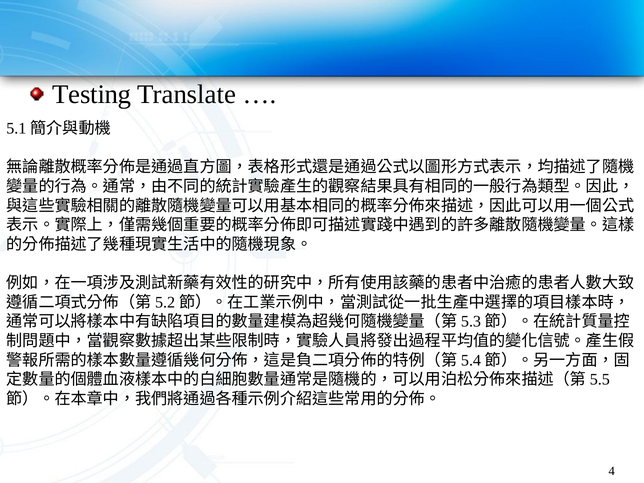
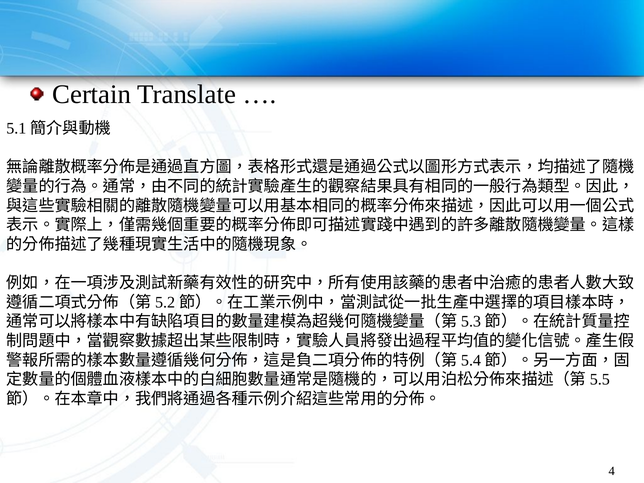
Testing: Testing -> Certain
